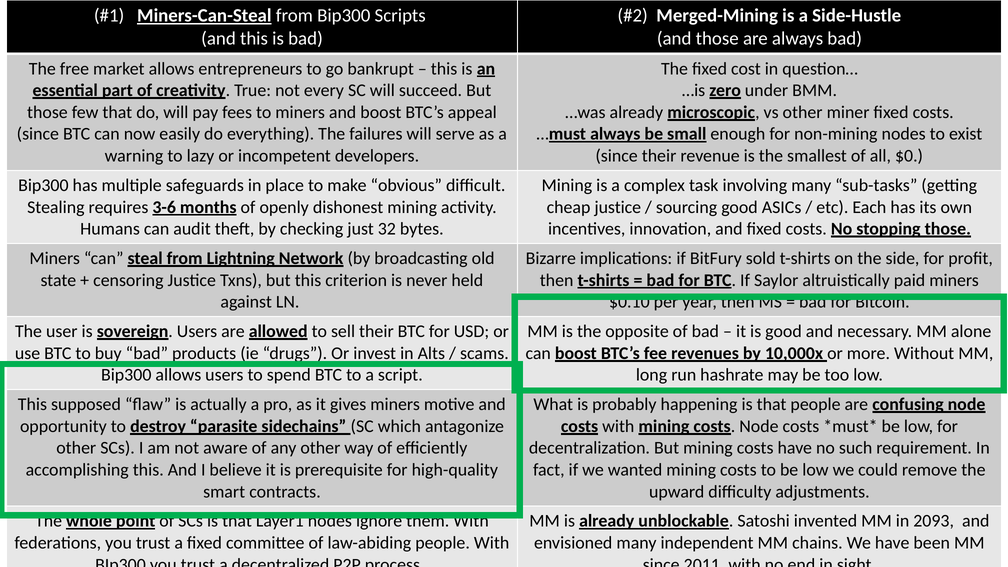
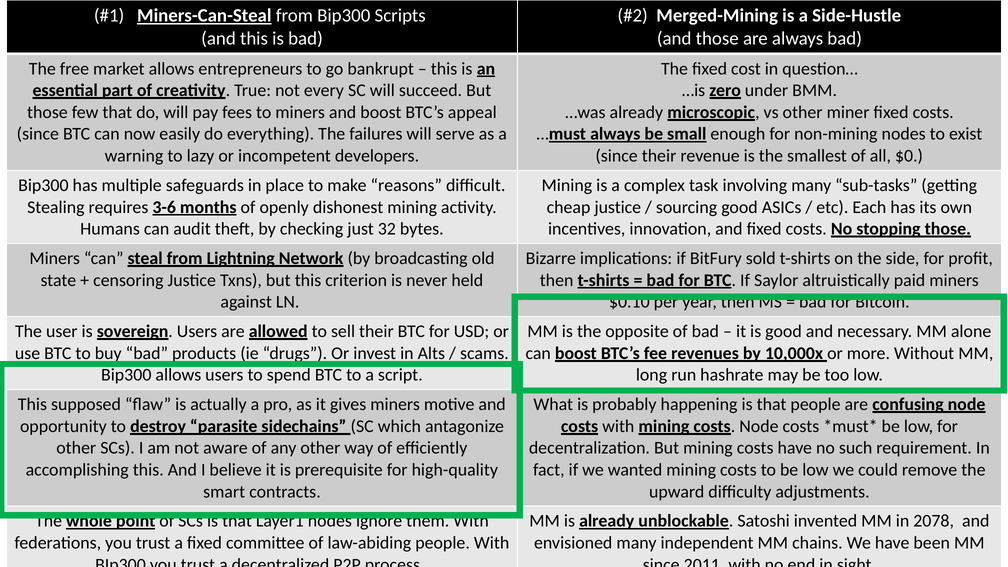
obvious: obvious -> reasons
2093: 2093 -> 2078
